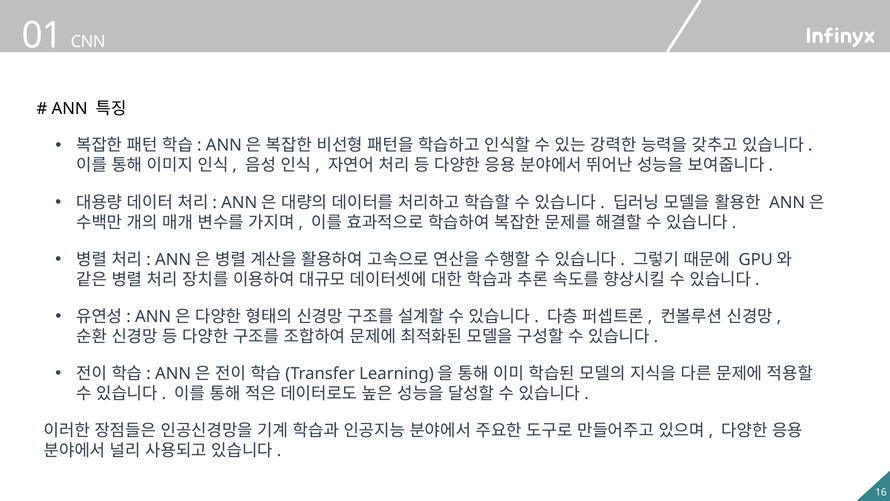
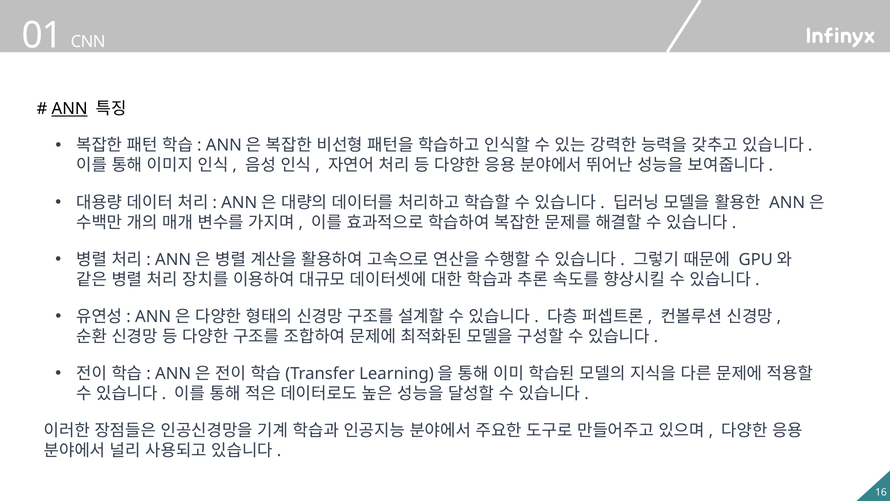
ANN underline: none -> present
